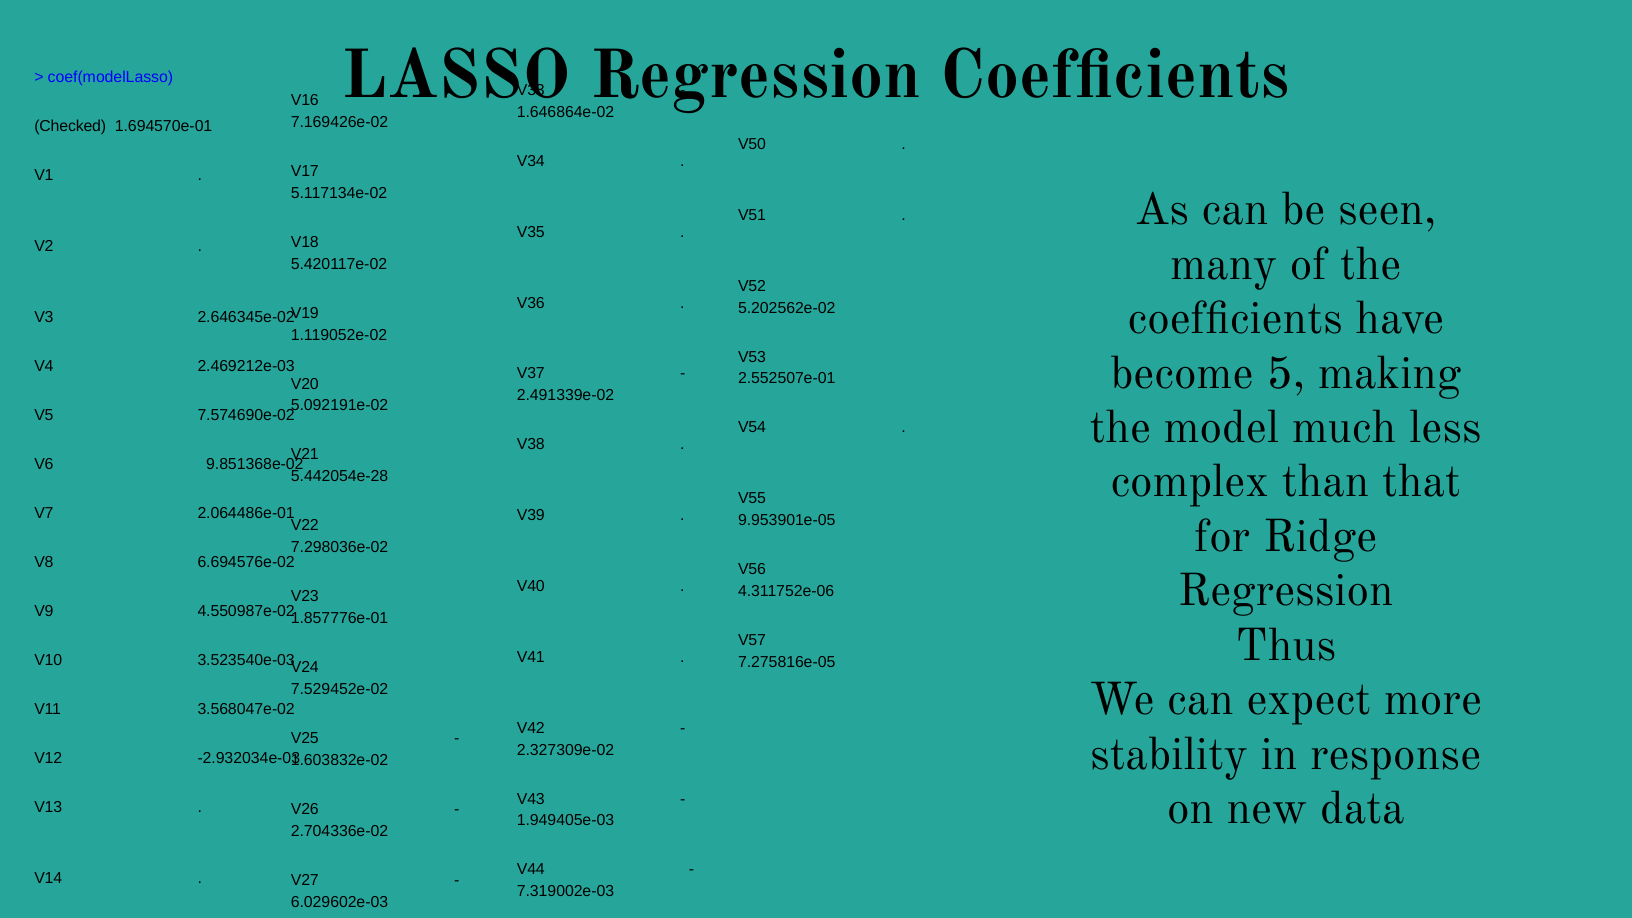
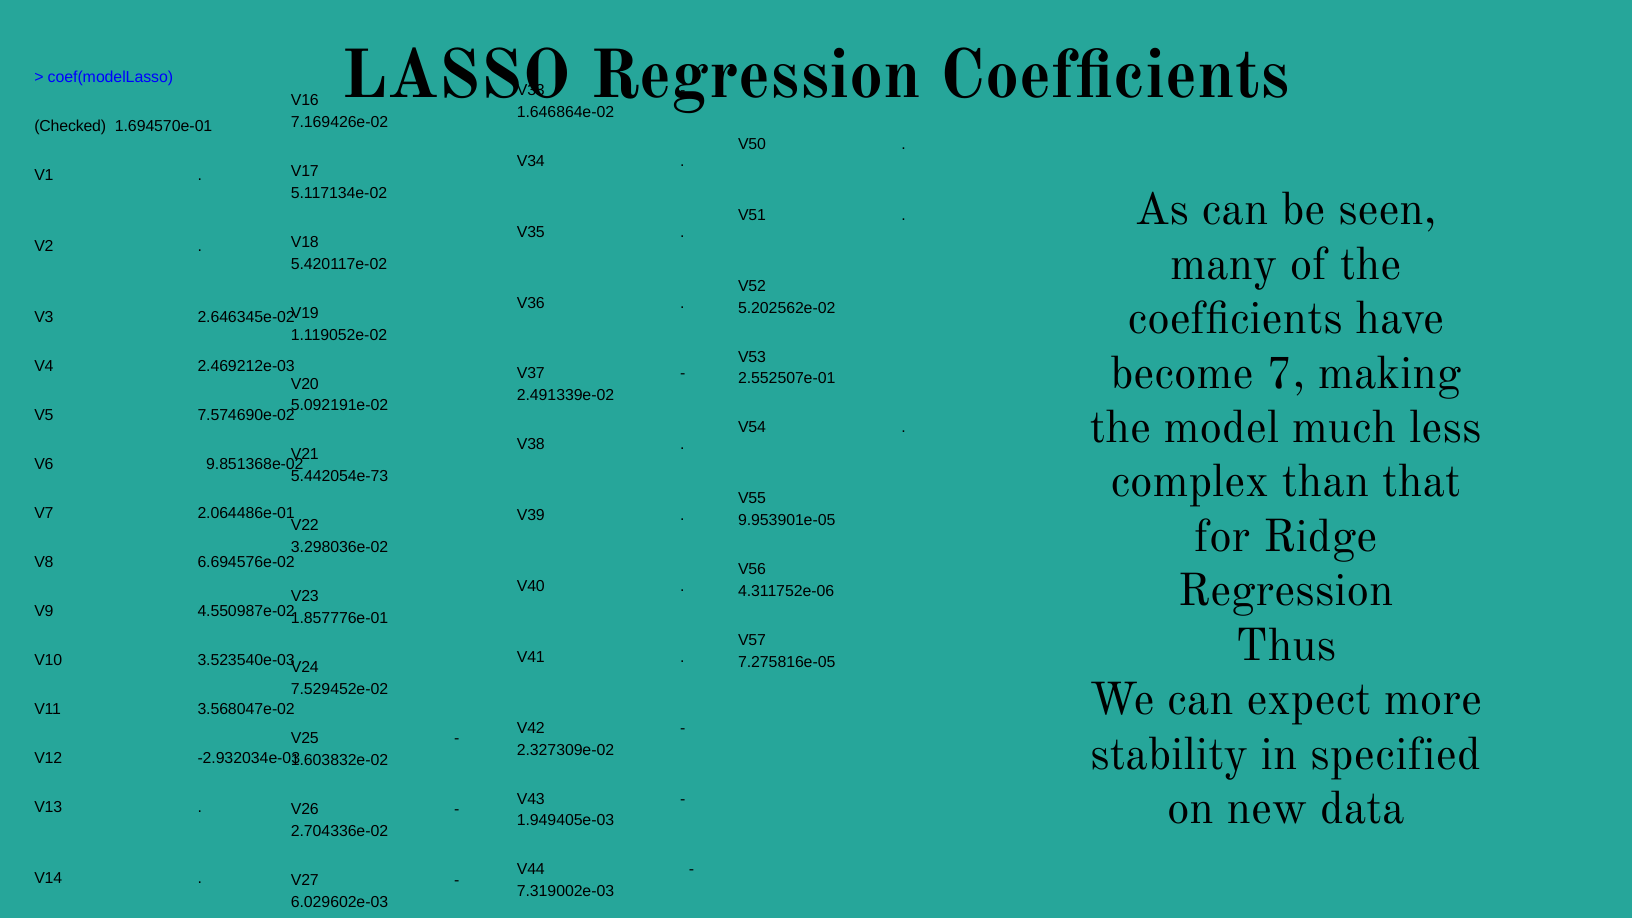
5: 5 -> 7
5.442054e-28: 5.442054e-28 -> 5.442054e-73
7.298036e-02: 7.298036e-02 -> 3.298036e-02
response: response -> specified
